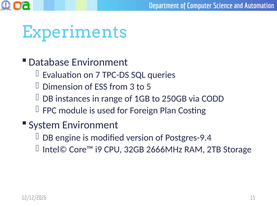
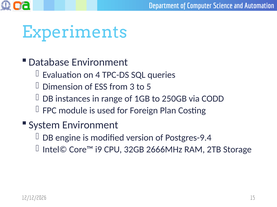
7: 7 -> 4
